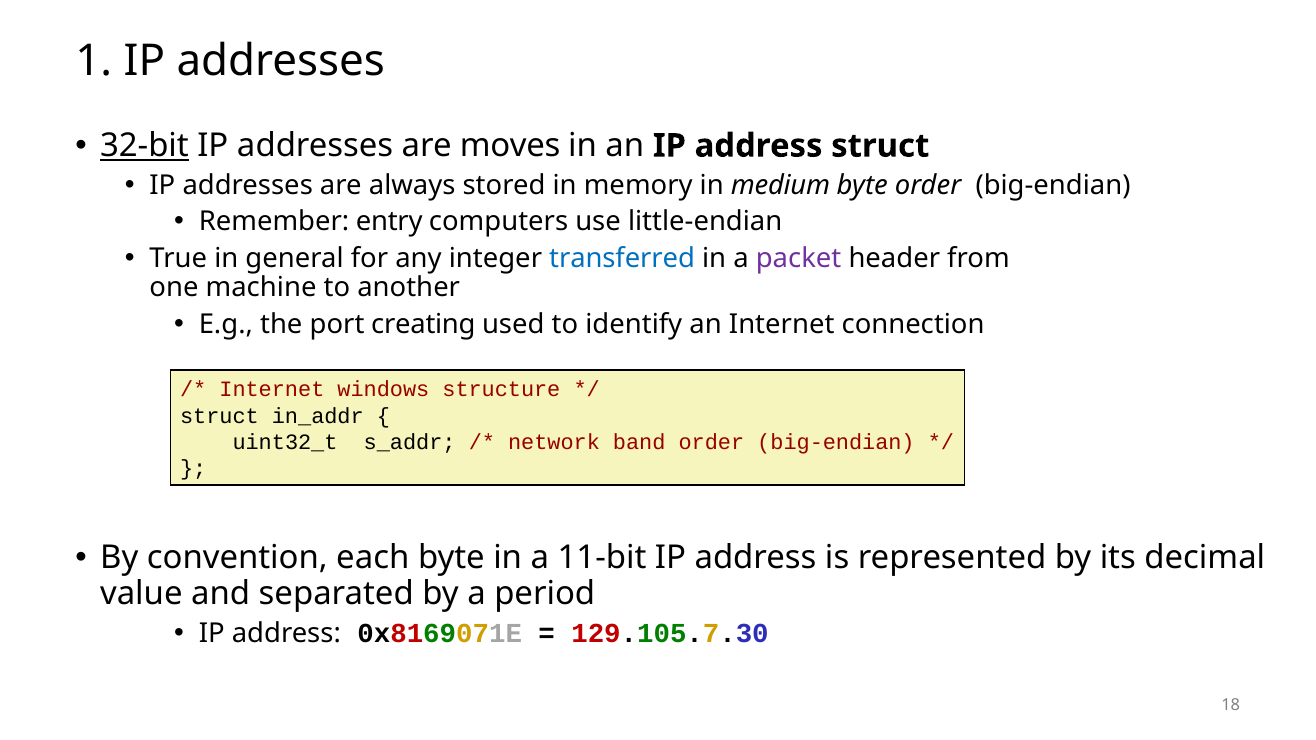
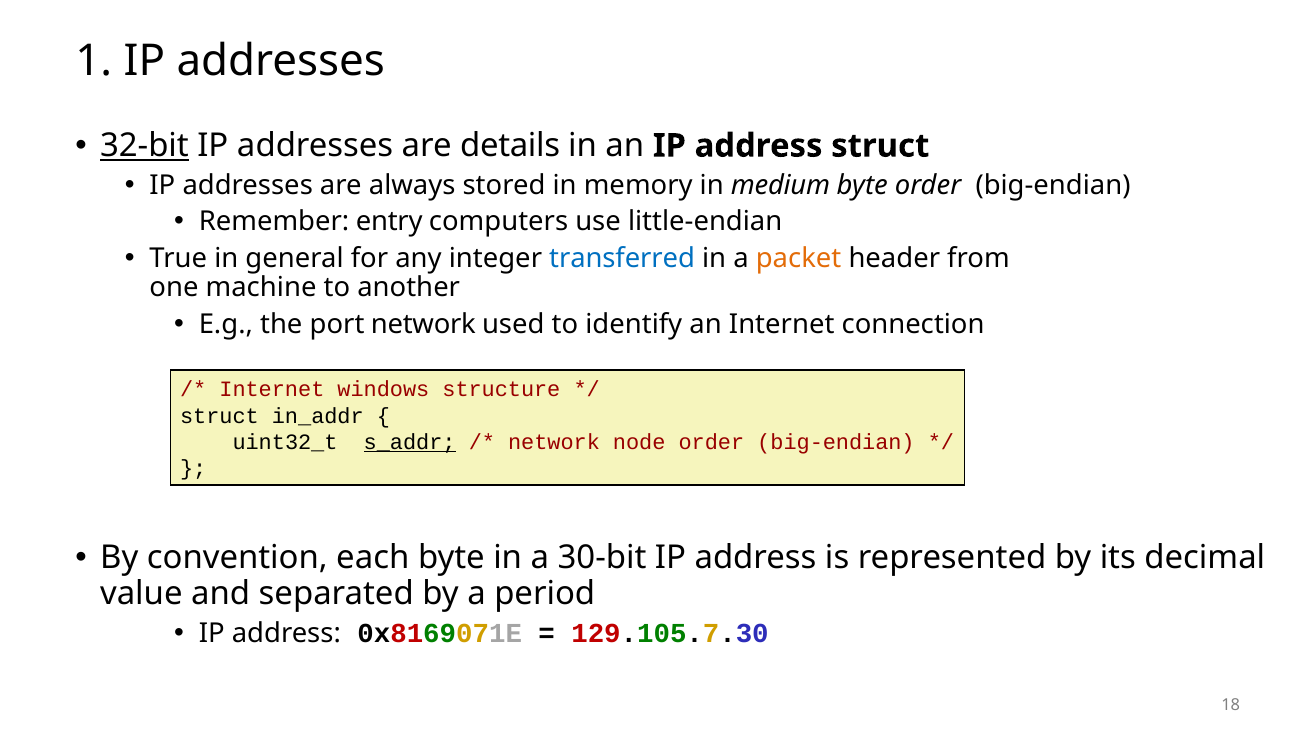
moves: moves -> details
packet colour: purple -> orange
port creating: creating -> network
s_addr underline: none -> present
band: band -> node
11-bit: 11-bit -> 30-bit
